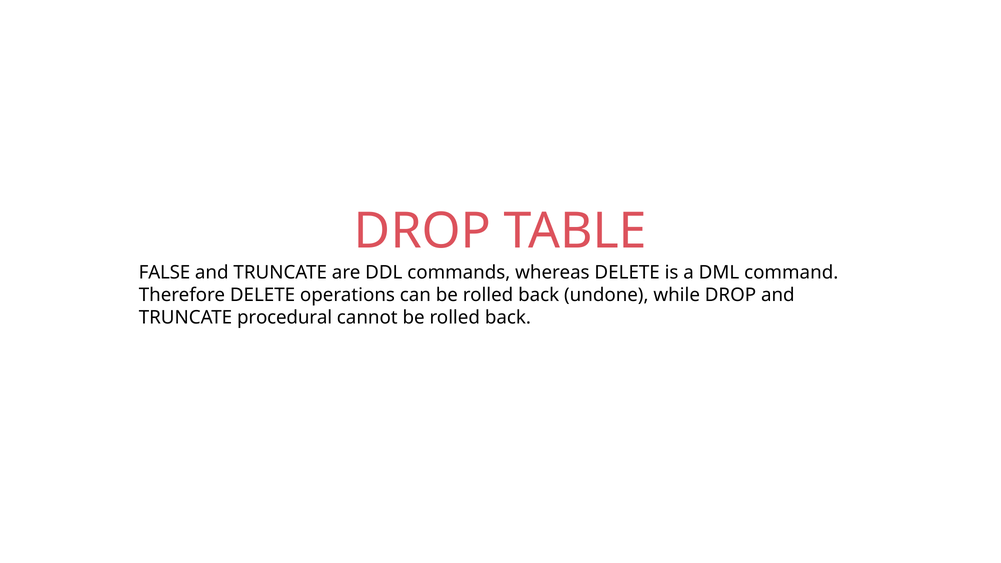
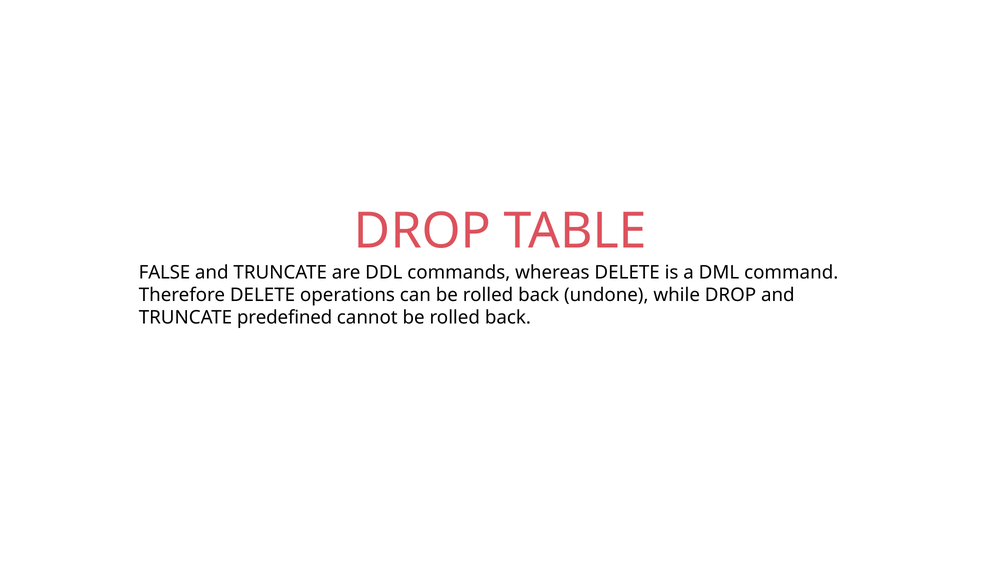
procedural: procedural -> predefined
